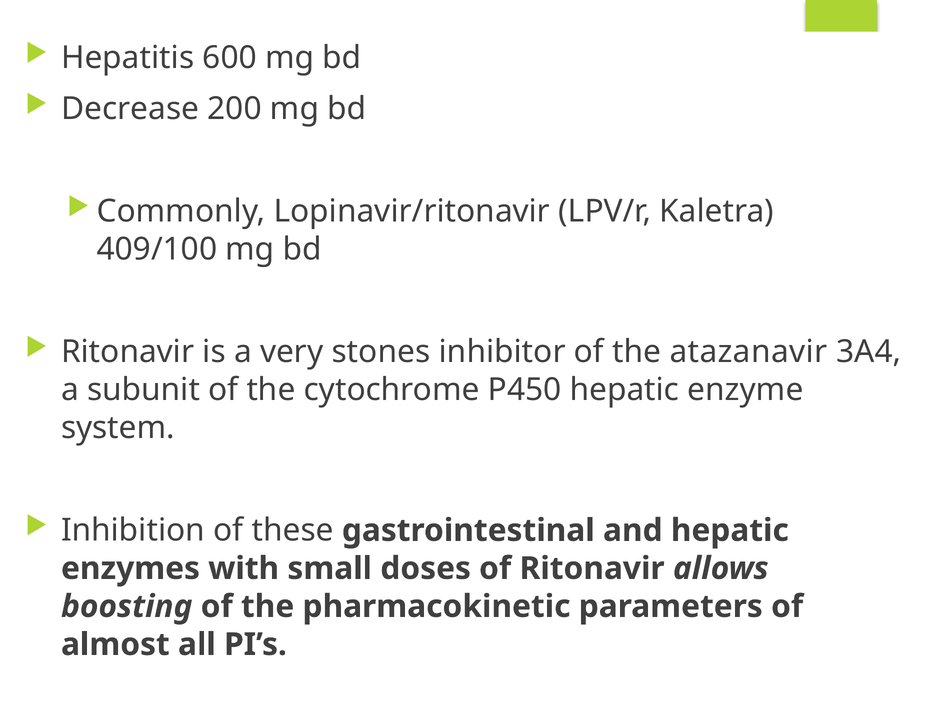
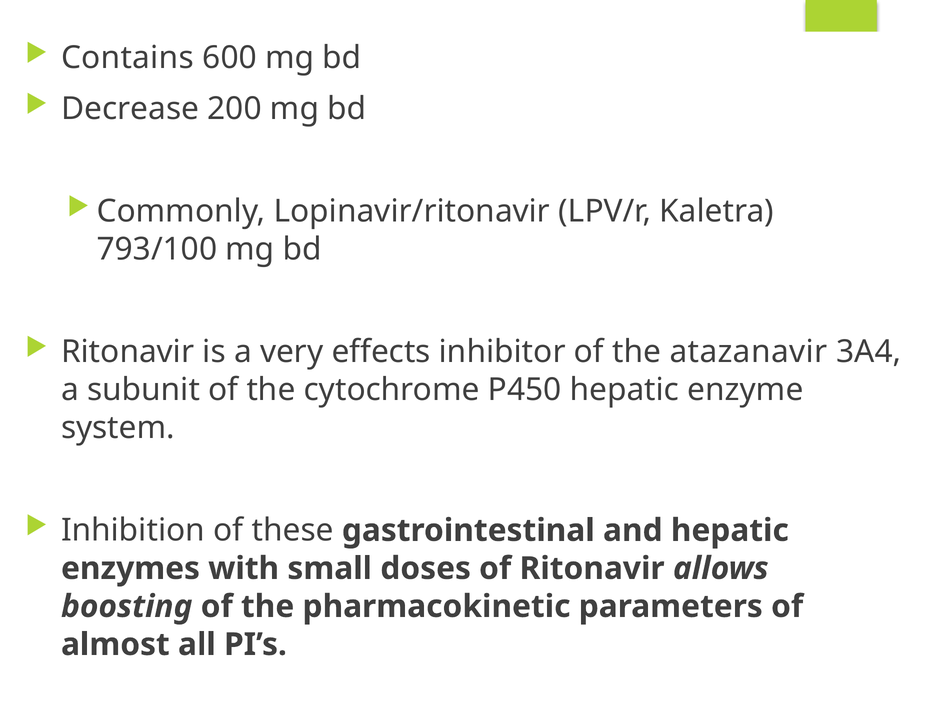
Hepatitis: Hepatitis -> Contains
409/100: 409/100 -> 793/100
stones: stones -> effects
